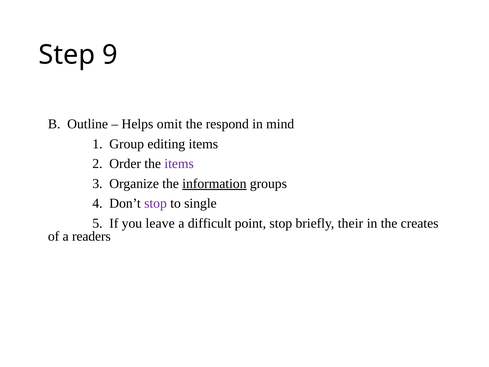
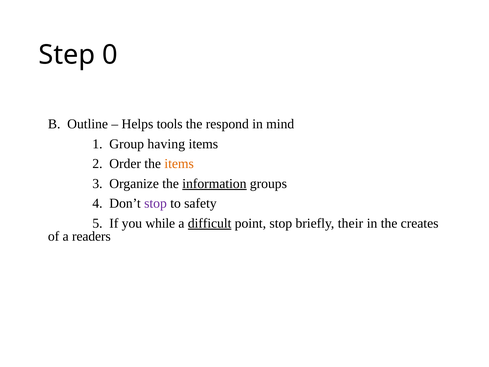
9: 9 -> 0
omit: omit -> tools
editing: editing -> having
items at (179, 164) colour: purple -> orange
single: single -> safety
leave: leave -> while
difficult underline: none -> present
